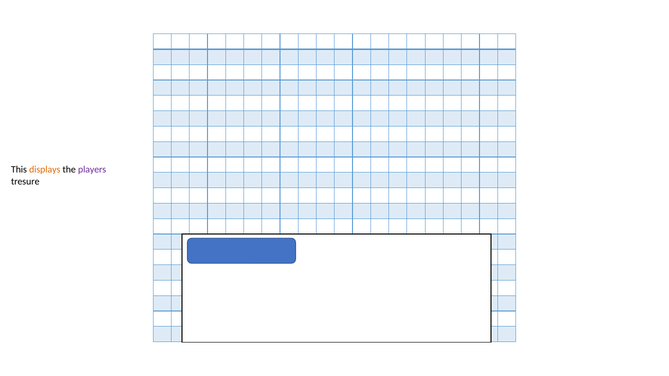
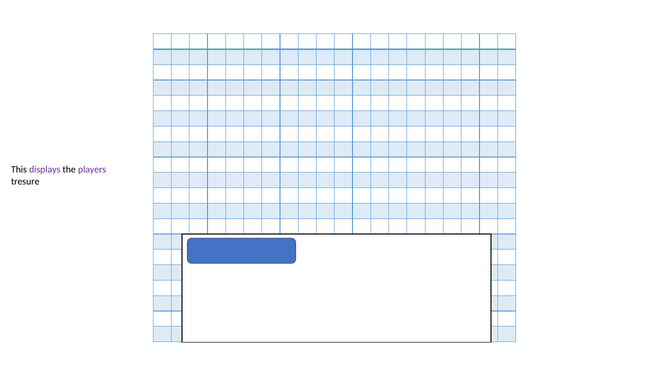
displays colour: orange -> purple
